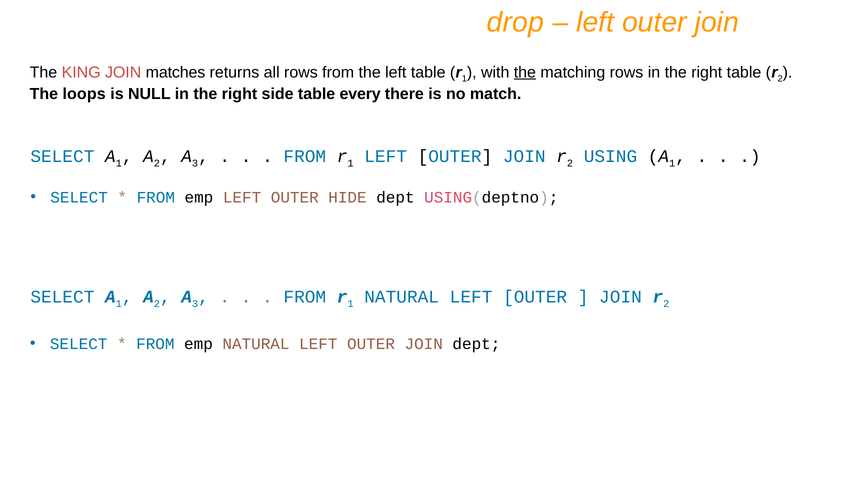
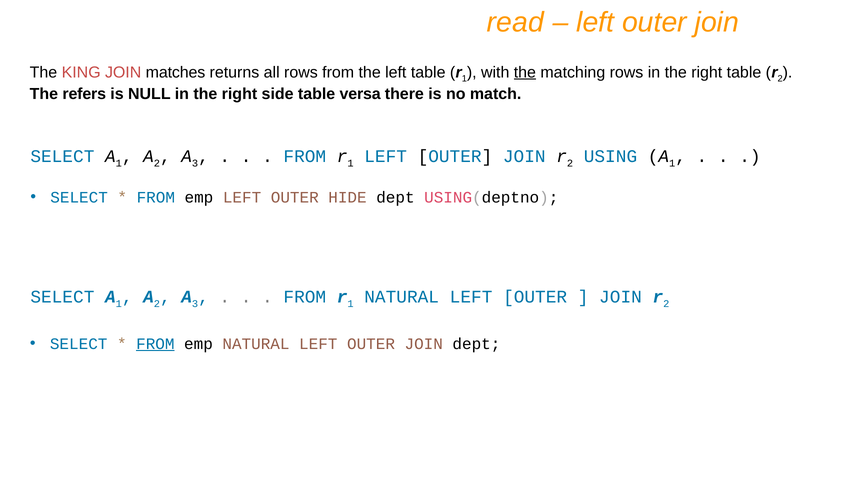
drop: drop -> read
loops: loops -> refers
every: every -> versa
FROM at (155, 344) underline: none -> present
